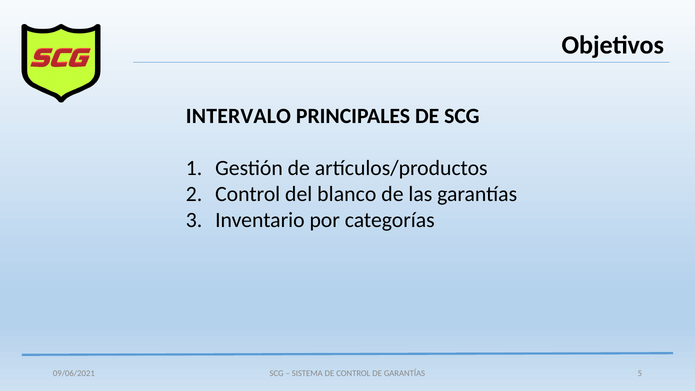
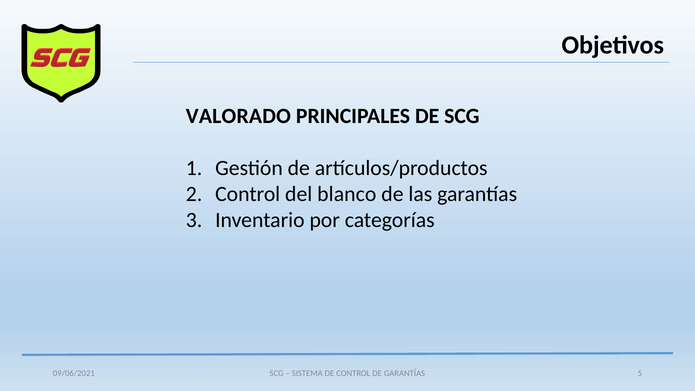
INTERVALO: INTERVALO -> VALORADO
